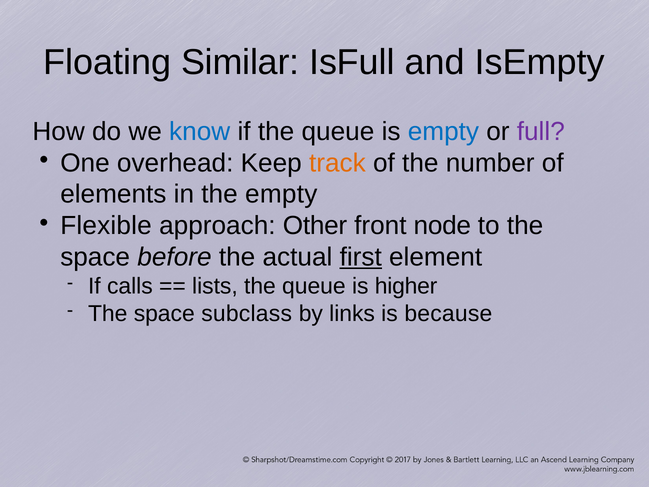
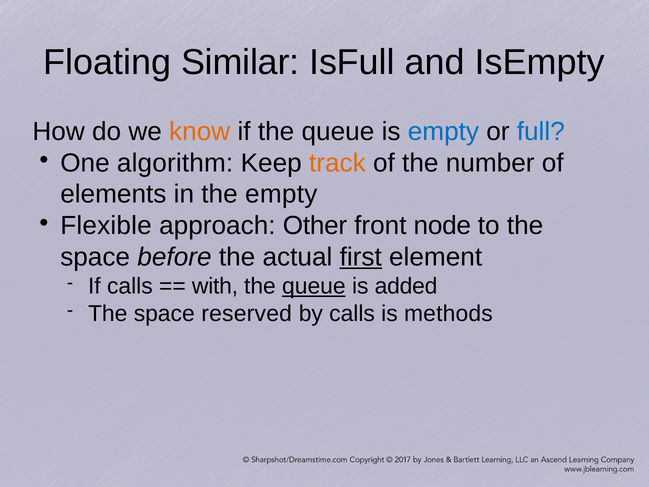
know colour: blue -> orange
full colour: purple -> blue
overhead: overhead -> algorithm
lists: lists -> with
queue at (314, 286) underline: none -> present
higher: higher -> added
subclass: subclass -> reserved
by links: links -> calls
because: because -> methods
